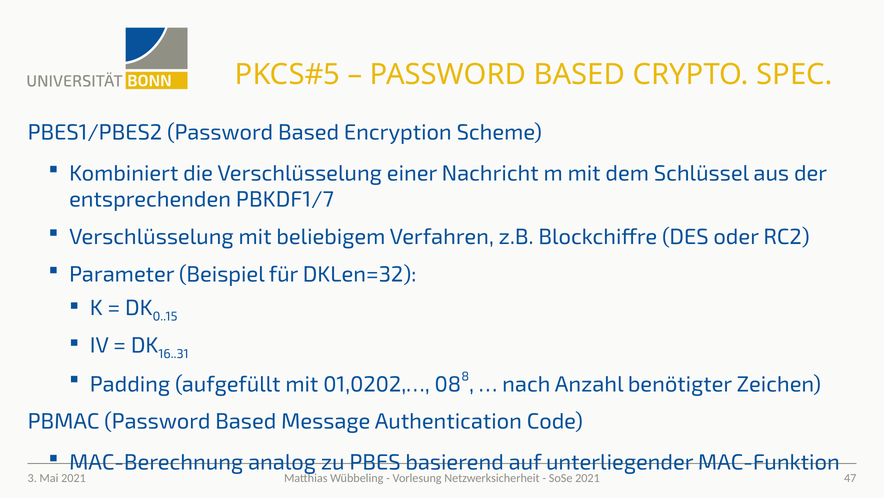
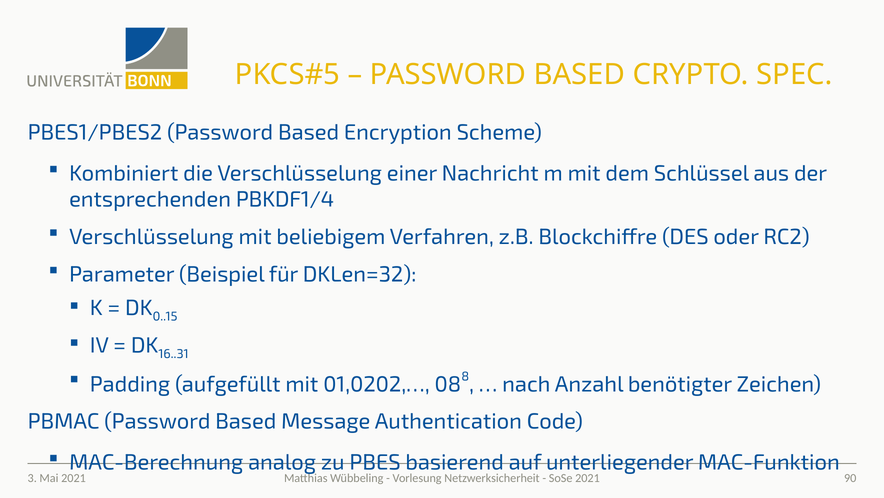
PBKDF1/7: PBKDF1/7 -> PBKDF1/4
47: 47 -> 90
